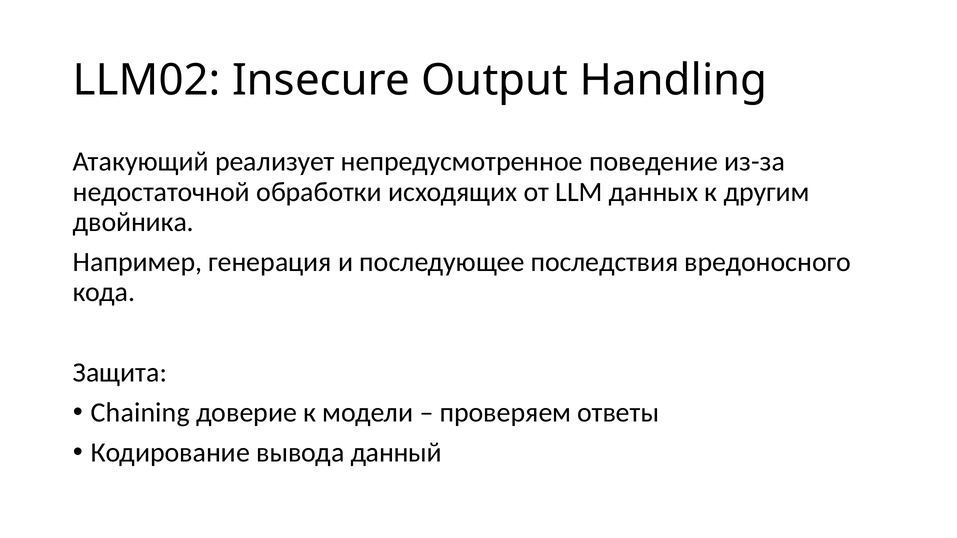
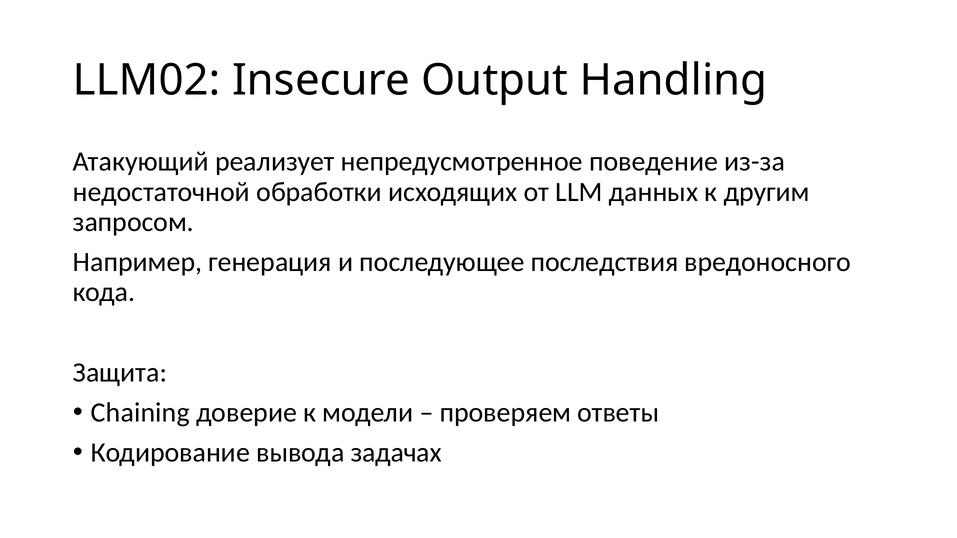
двойника: двойника -> запросом
данный: данный -> задачах
